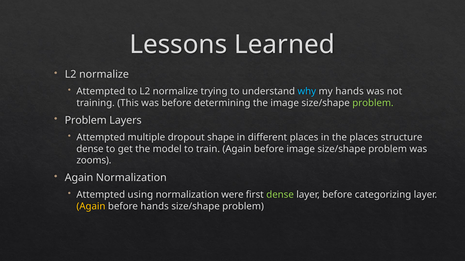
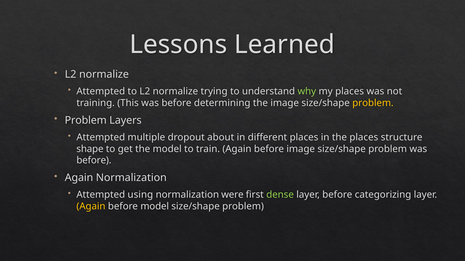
why colour: light blue -> light green
my hands: hands -> places
problem at (373, 103) colour: light green -> yellow
shape: shape -> about
dense at (90, 149): dense -> shape
zooms at (94, 161): zooms -> before
before hands: hands -> model
